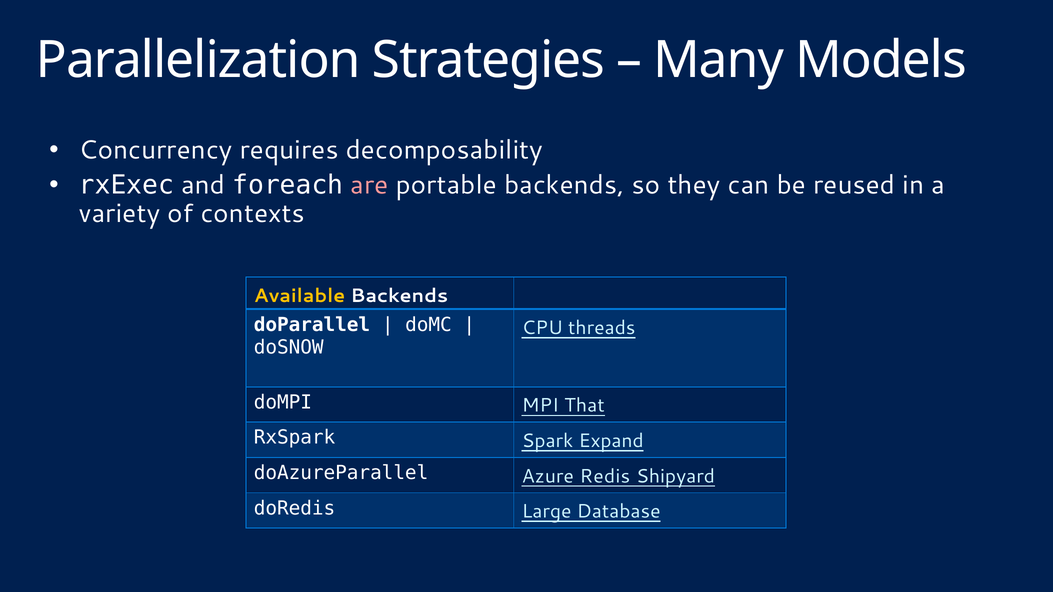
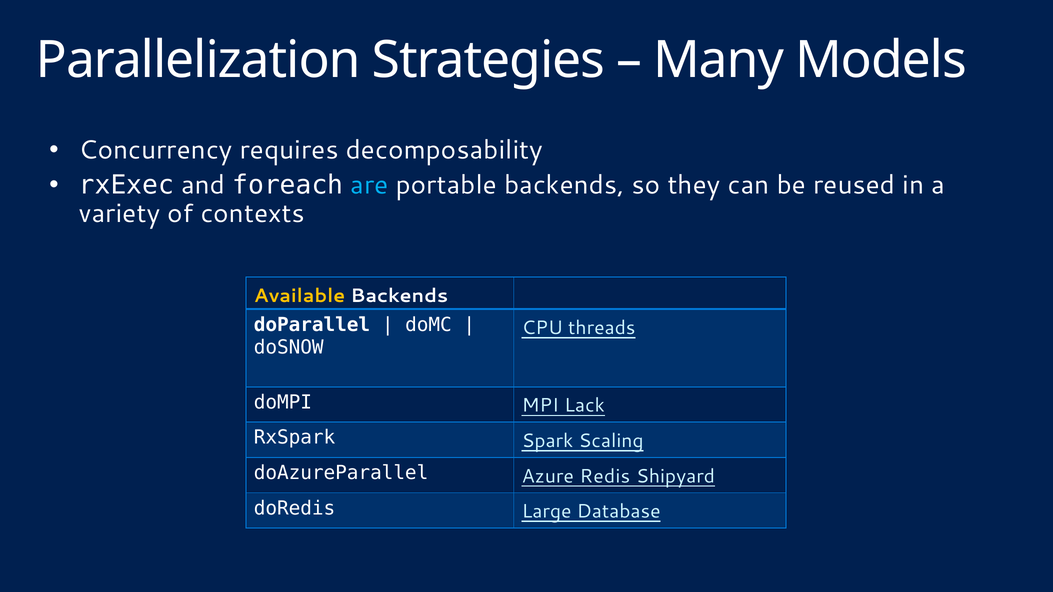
are colour: pink -> light blue
That: That -> Lack
Expand: Expand -> Scaling
